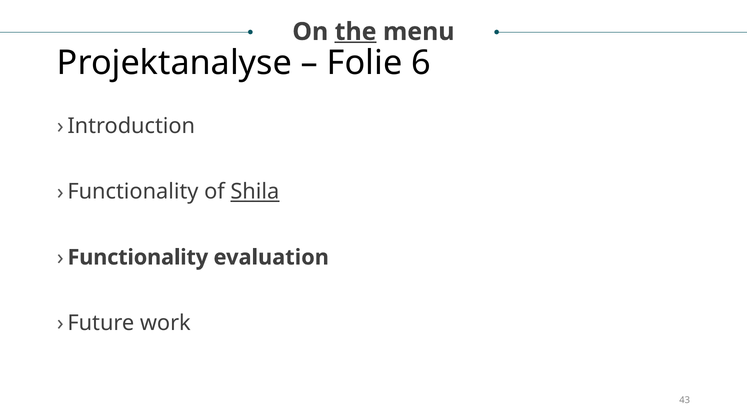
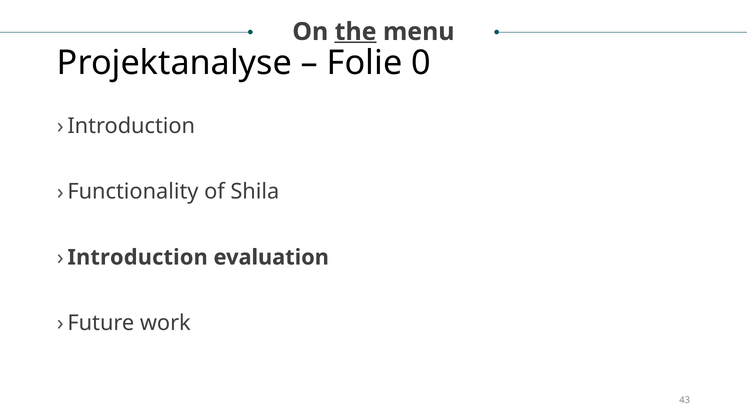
6: 6 -> 0
Shila underline: present -> none
Functionality: Functionality -> Introduction
